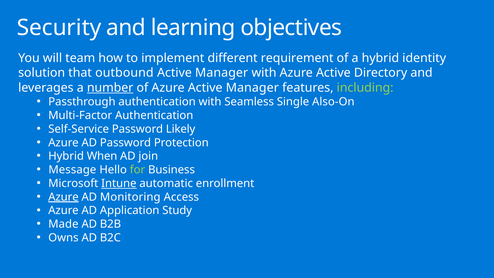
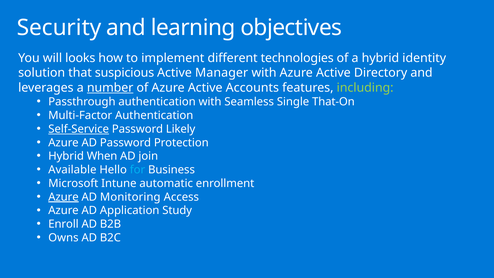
team: team -> looks
requirement: requirement -> technologies
outbound: outbound -> suspicious
Azure Active Manager: Manager -> Accounts
Also-On: Also-On -> That-On
Self-Service underline: none -> present
Message: Message -> Available
for colour: light green -> light blue
Intune underline: present -> none
Made: Made -> Enroll
